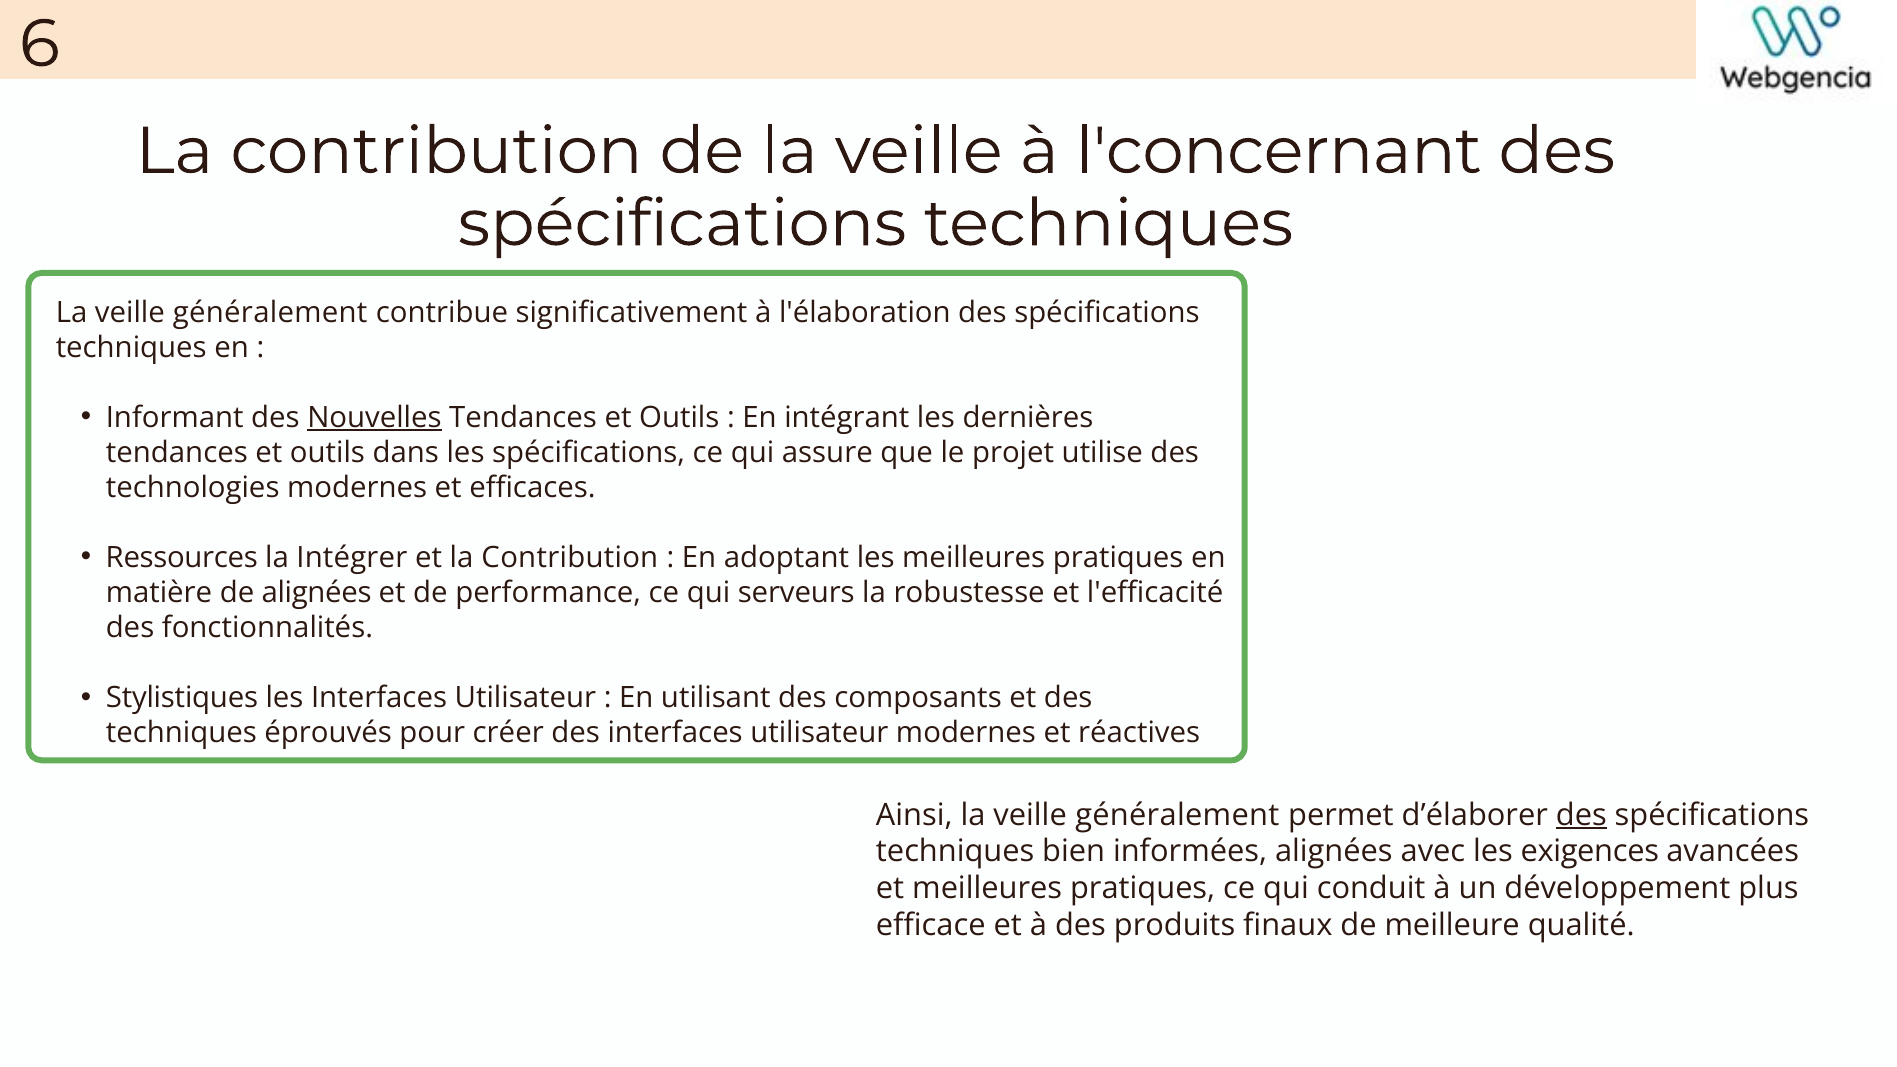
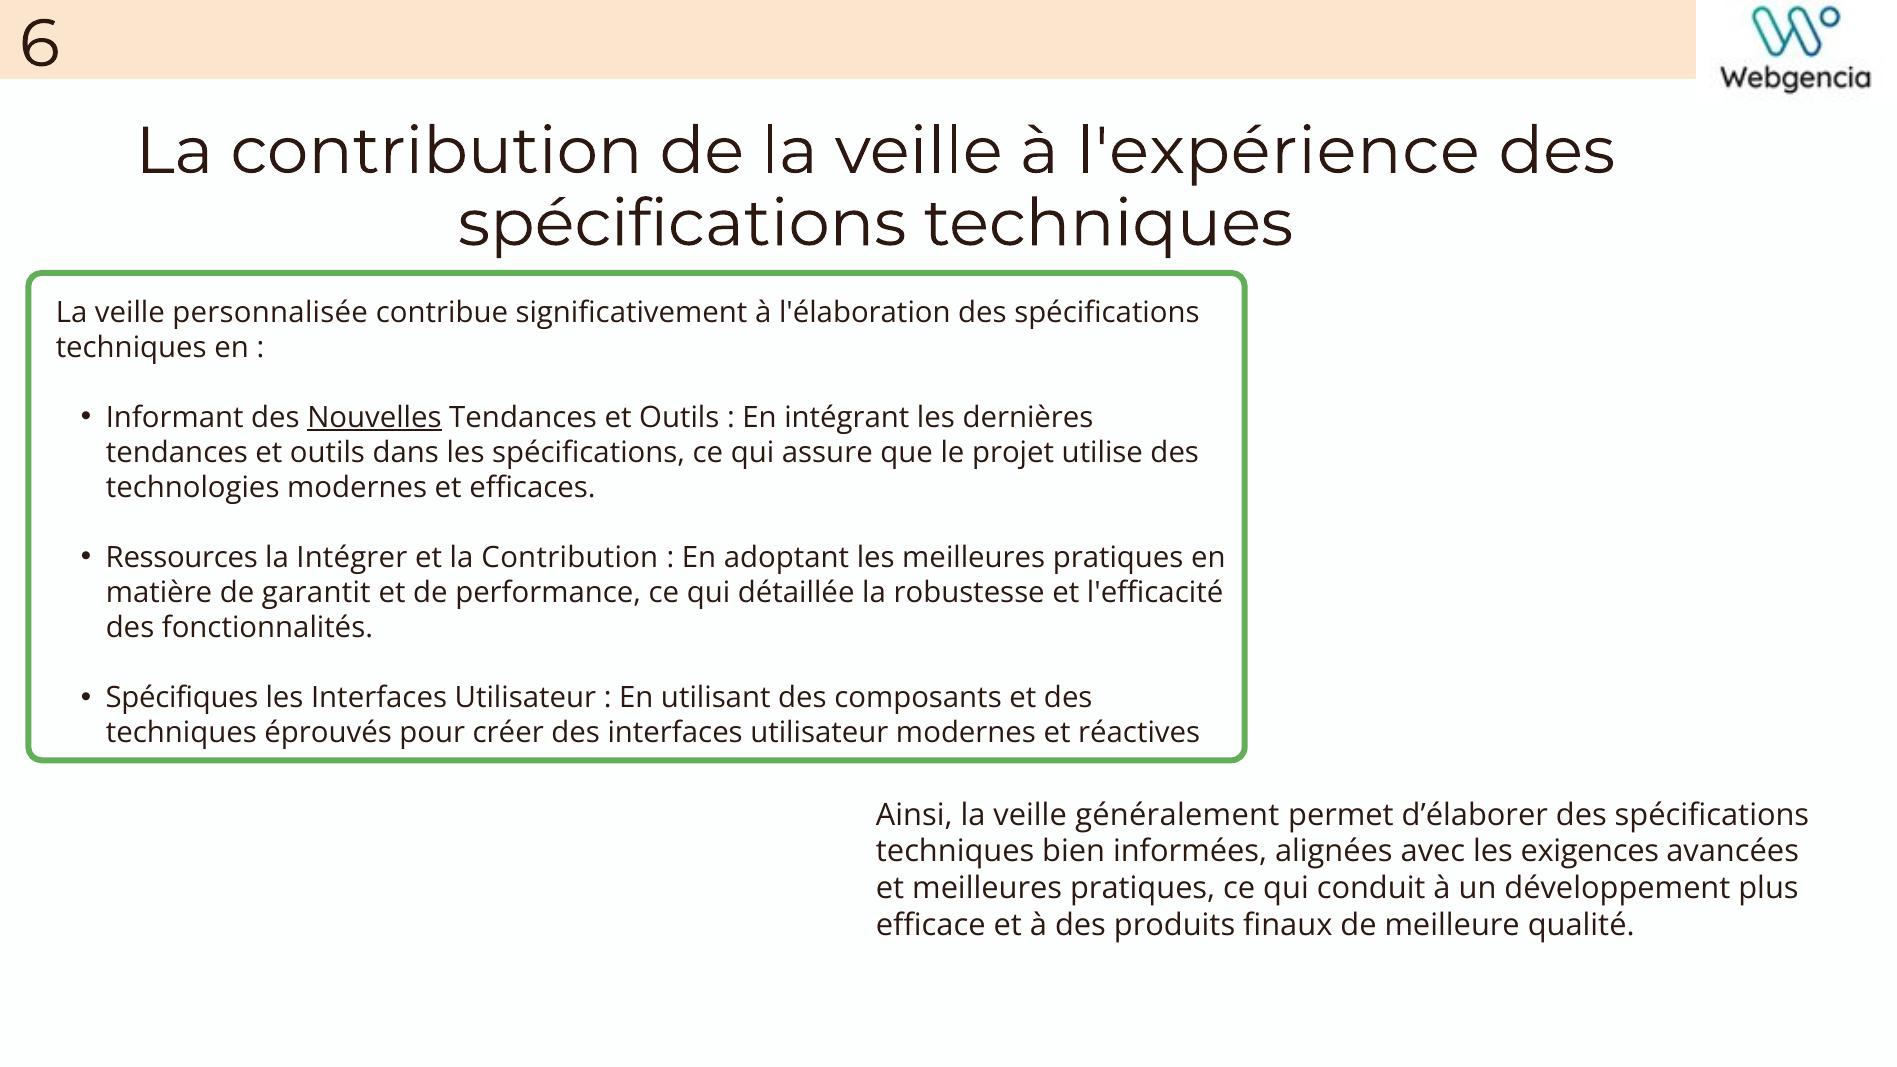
l'concernant: l'concernant -> l'expérience
généralement at (270, 312): généralement -> personnalisée
de alignées: alignées -> garantit
serveurs: serveurs -> détaillée
Stylistiques: Stylistiques -> Spécifiques
des at (1581, 815) underline: present -> none
